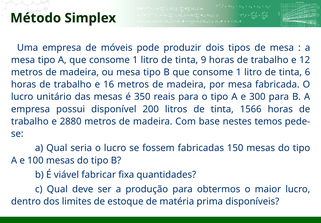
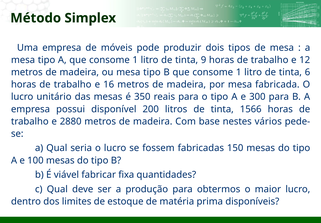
temos: temos -> vários
